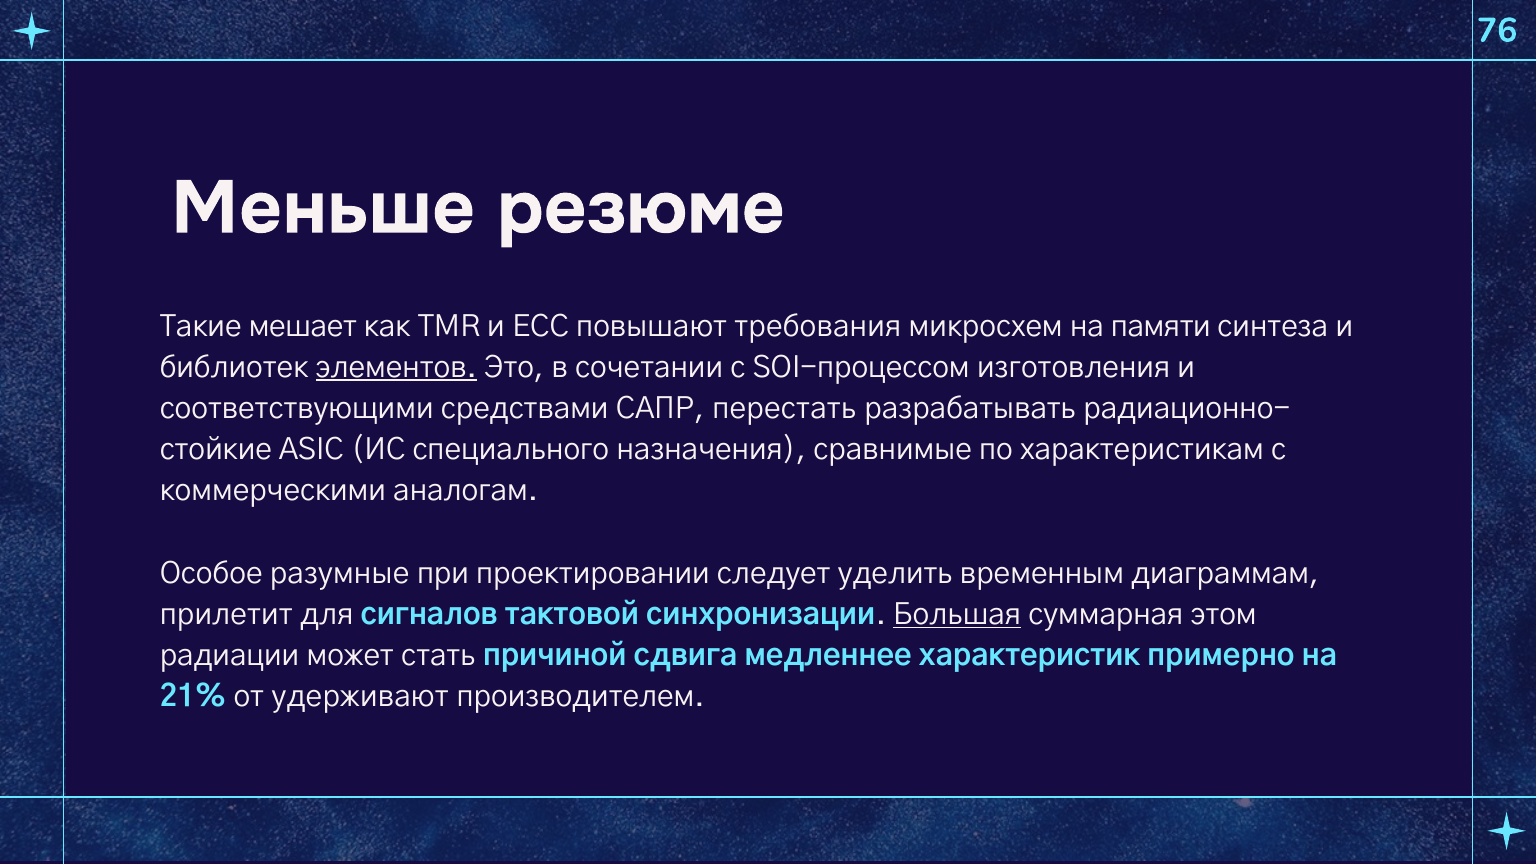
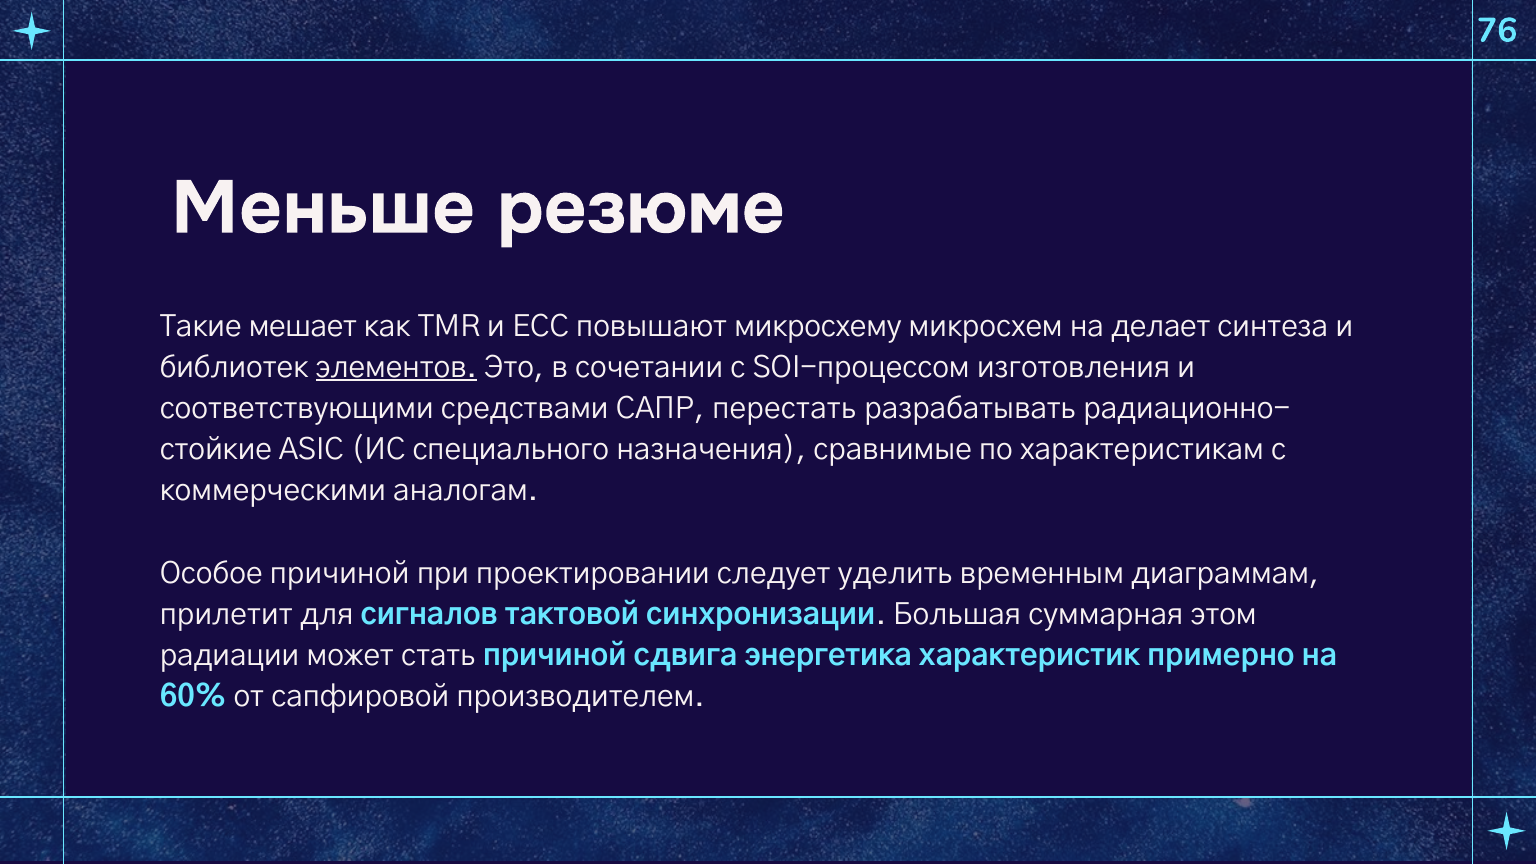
требования: требования -> микросхему
памяти: памяти -> делает
Особое разумные: разумные -> причиной
Большая underline: present -> none
медленнее: медленнее -> энергетика
21%: 21% -> 60%
удерживают: удерживают -> сапфировой
